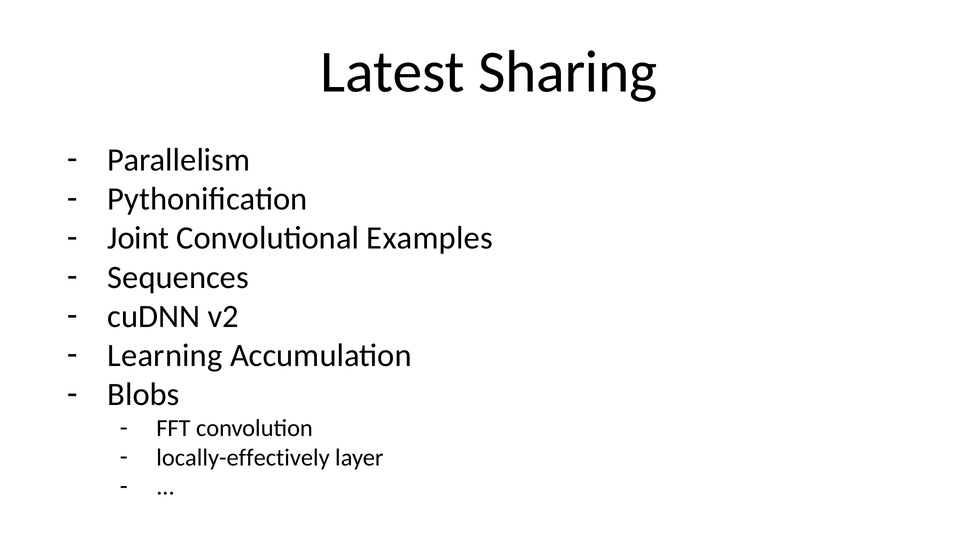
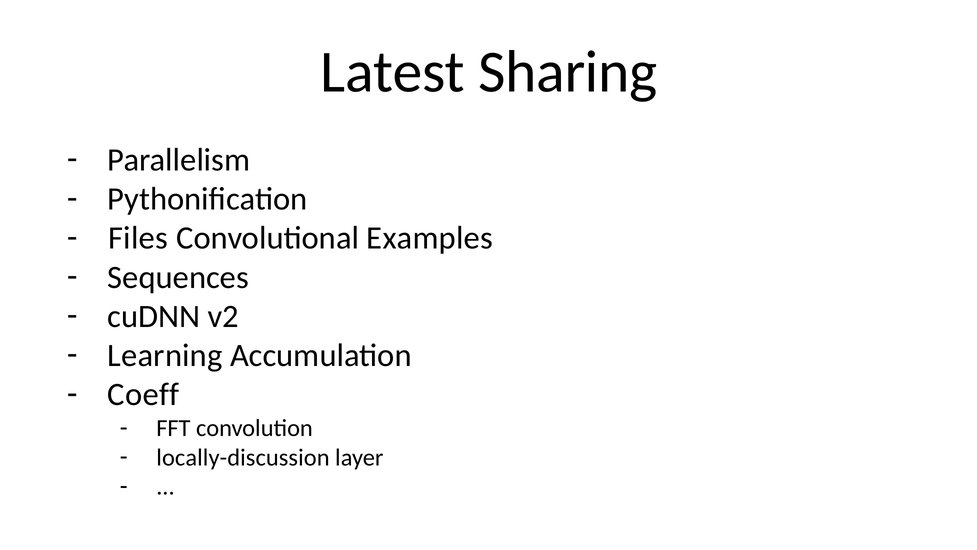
Joint: Joint -> Files
Blobs: Blobs -> Coeff
locally-effectively: locally-effectively -> locally-discussion
